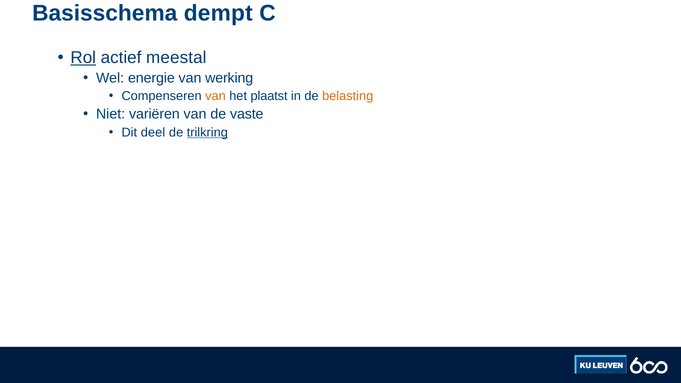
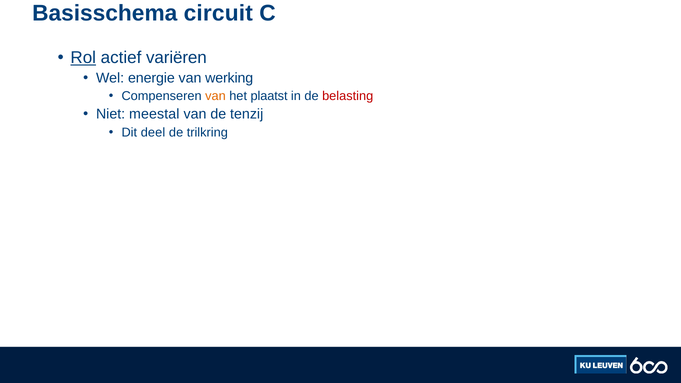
dempt: dempt -> circuit
meestal: meestal -> variëren
belasting colour: orange -> red
variëren: variëren -> meestal
vaste: vaste -> tenzij
trilkring underline: present -> none
